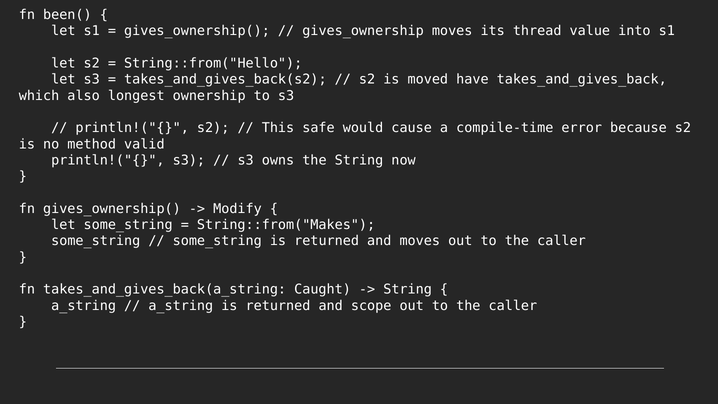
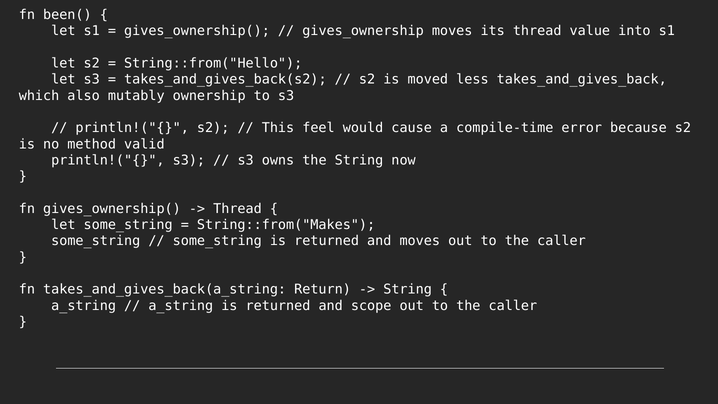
have: have -> less
longest: longest -> mutably
safe: safe -> feel
Modify at (237, 209): Modify -> Thread
Caught: Caught -> Return
